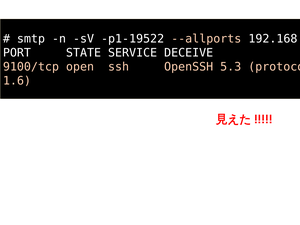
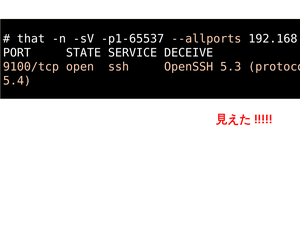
smtp: smtp -> that
p1-19522: p1-19522 -> p1-65537
1.6: 1.6 -> 5.4
